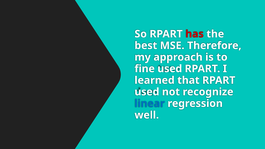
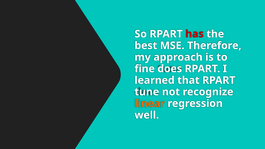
fine used: used -> does
used at (147, 92): used -> tune
linear colour: blue -> orange
